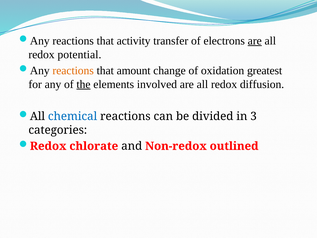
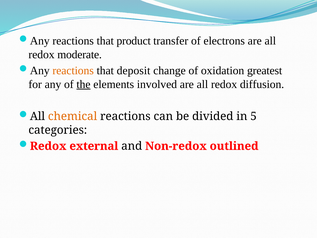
activity: activity -> product
are at (255, 41) underline: present -> none
potential: potential -> moderate
amount: amount -> deposit
chemical colour: blue -> orange
3: 3 -> 5
chlorate: chlorate -> external
